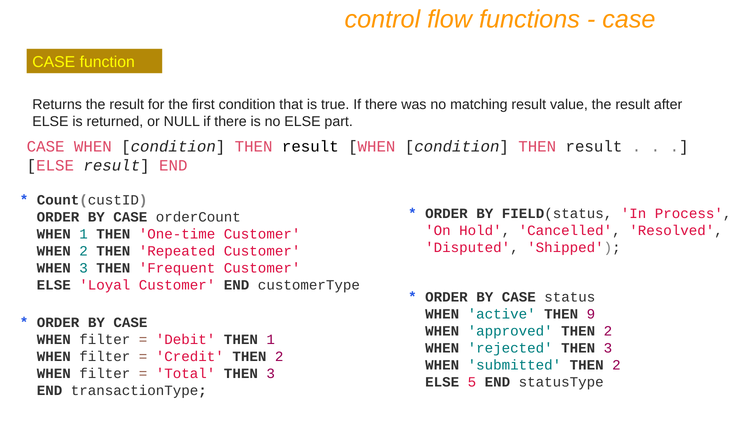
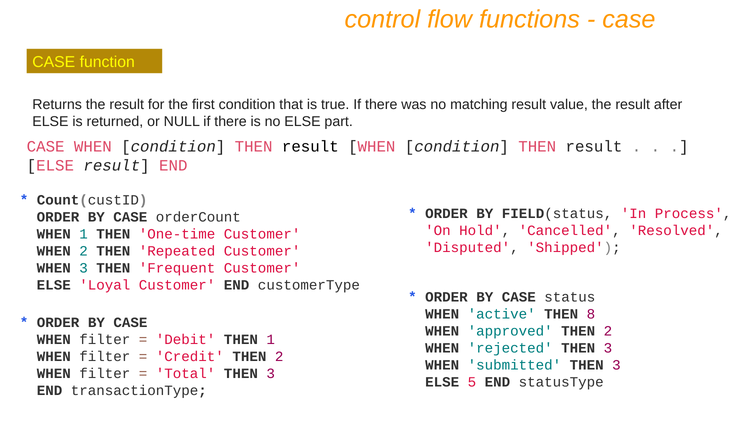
9: 9 -> 8
submitted THEN 2: 2 -> 3
